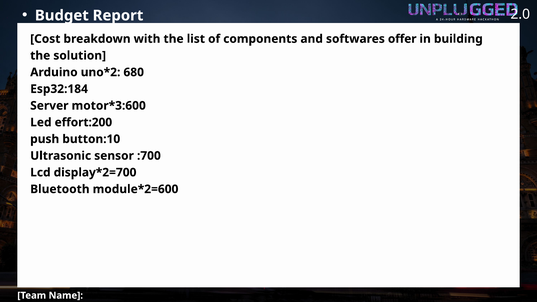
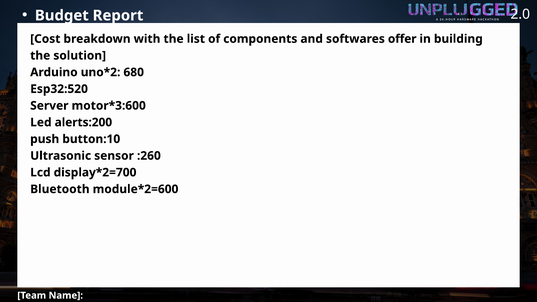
Esp32:184: Esp32:184 -> Esp32:520
effort:200: effort:200 -> alerts:200
:700: :700 -> :260
